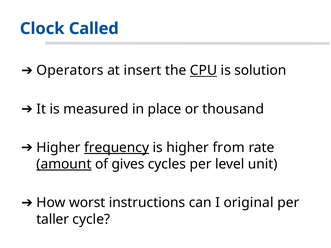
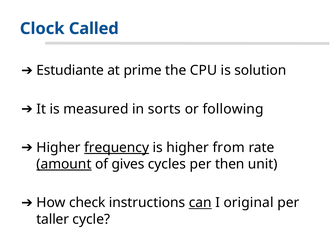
Operators: Operators -> Estudiante
insert: insert -> prime
CPU underline: present -> none
place: place -> sorts
thousand: thousand -> following
level: level -> then
worst: worst -> check
can underline: none -> present
